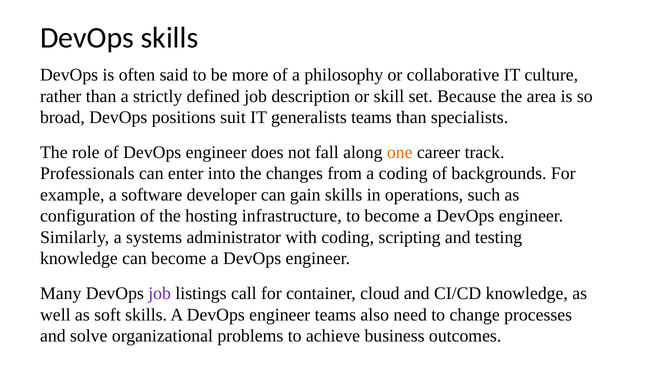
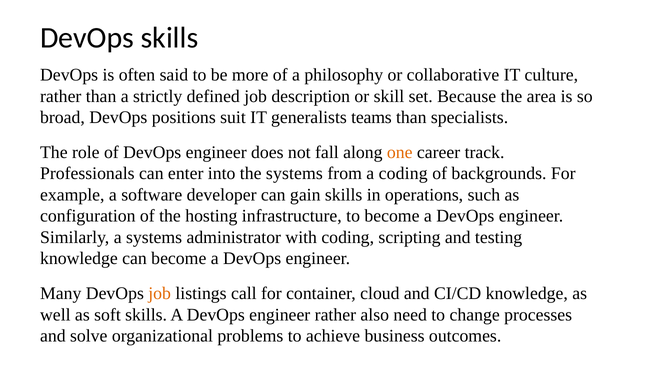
the changes: changes -> systems
job at (160, 293) colour: purple -> orange
engineer teams: teams -> rather
